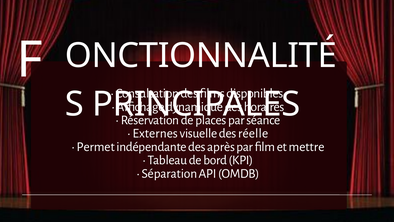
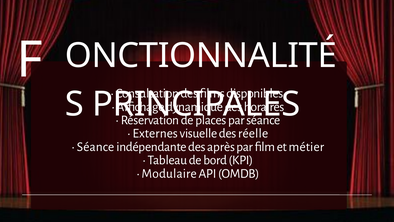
Permet at (96, 146): Permet -> Séance
mettre: mettre -> métier
Séparation: Séparation -> Modulaire
